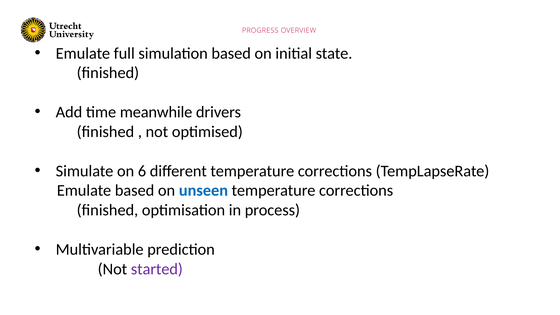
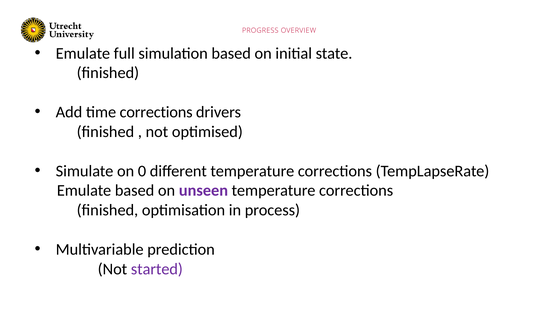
time meanwhile: meanwhile -> corrections
6: 6 -> 0
unseen colour: blue -> purple
